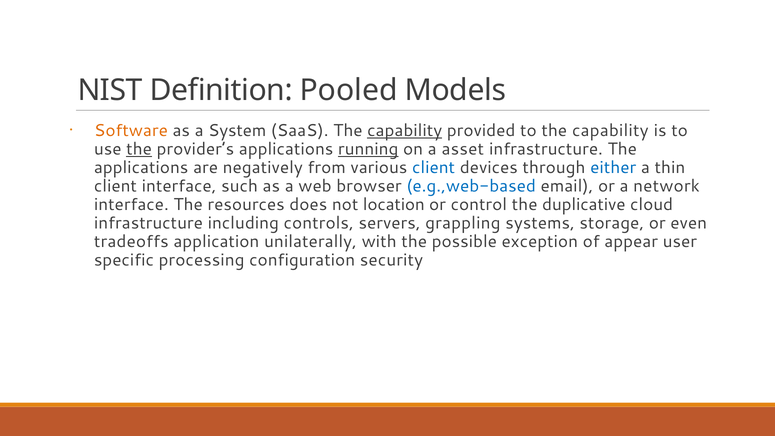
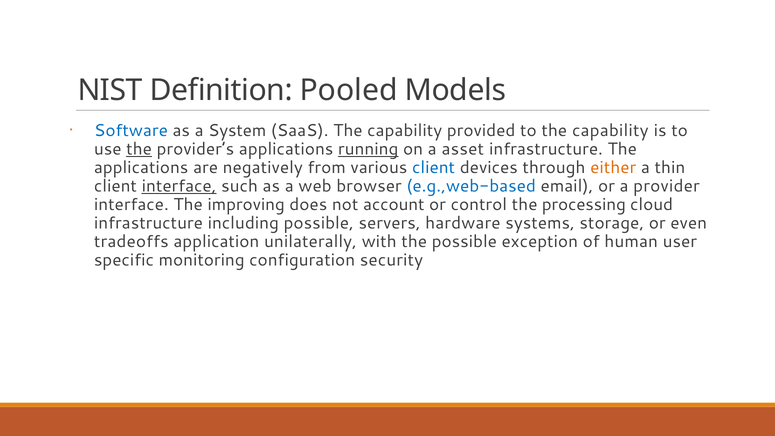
Software colour: orange -> blue
capability at (405, 130) underline: present -> none
either colour: blue -> orange
interface at (179, 186) underline: none -> present
network: network -> provider
resources: resources -> improving
location: location -> account
duplicative: duplicative -> processing
including controls: controls -> possible
grappling: grappling -> hardware
appear: appear -> human
processing: processing -> monitoring
